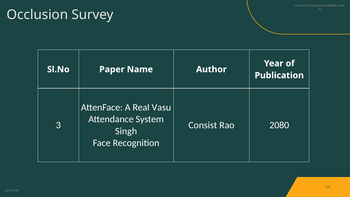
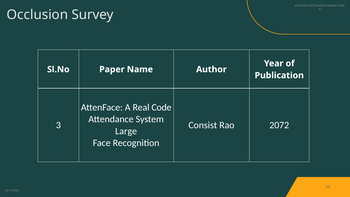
Vasu: Vasu -> Code
2080: 2080 -> 2072
Singh: Singh -> Large
